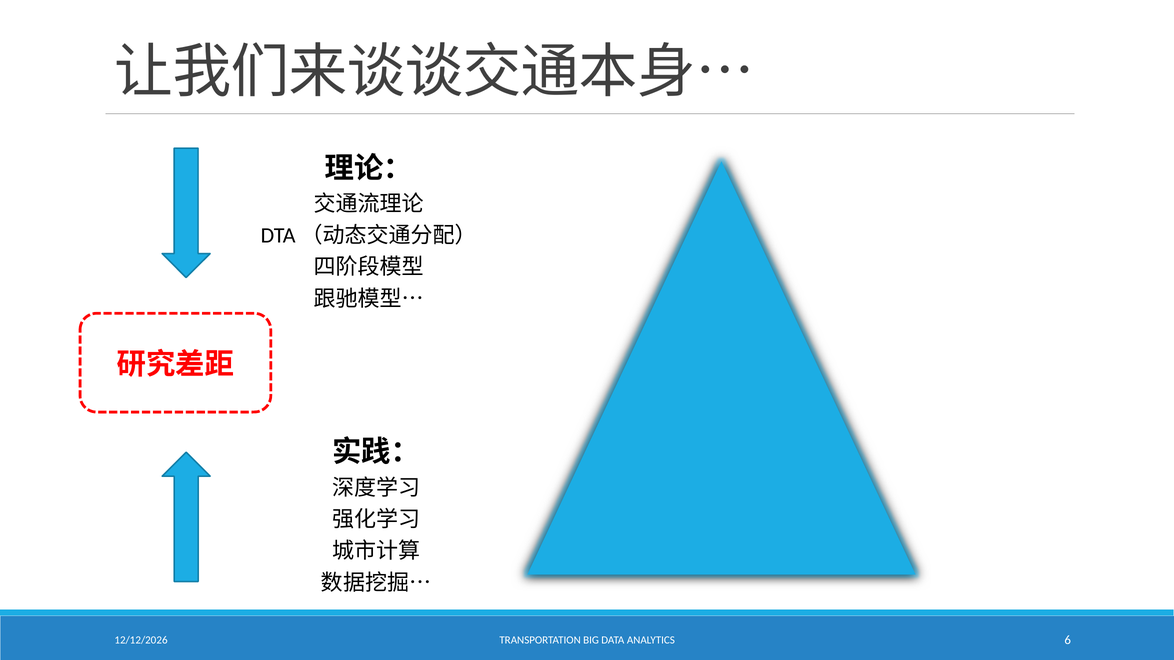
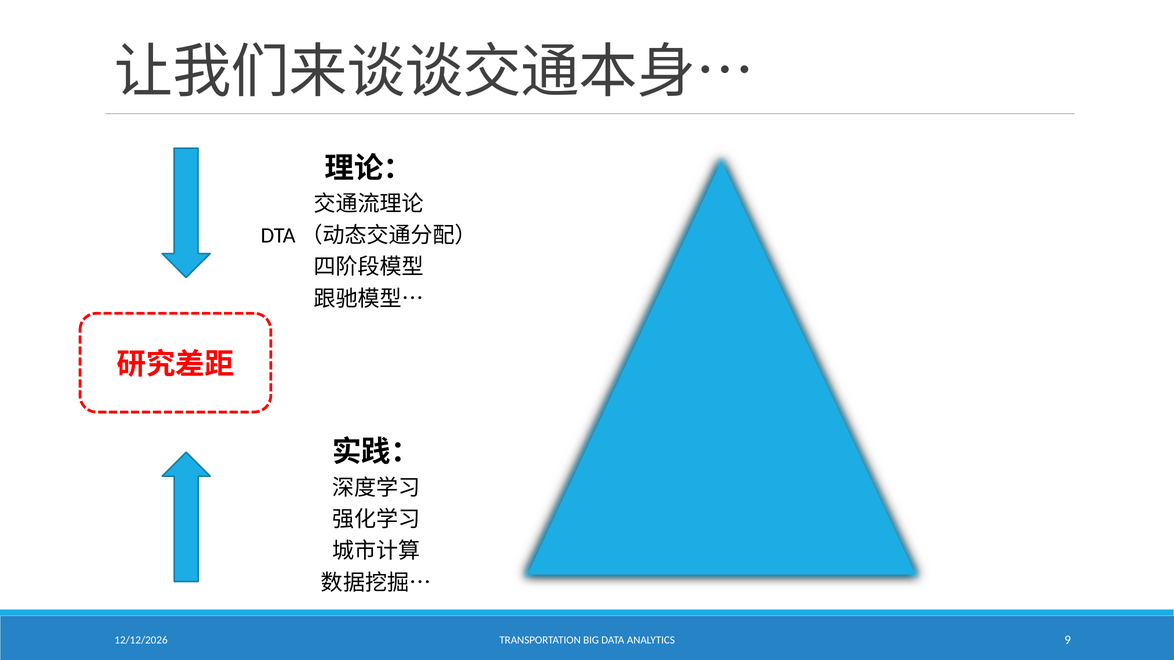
6: 6 -> 9
